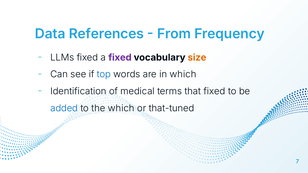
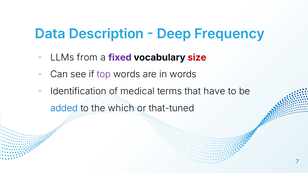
References: References -> Description
From: From -> Deep
LLMs fixed: fixed -> from
size colour: orange -> red
top colour: blue -> purple
in which: which -> words
that fixed: fixed -> have
